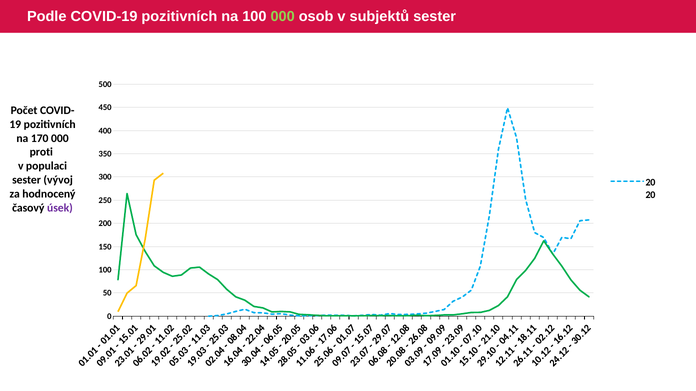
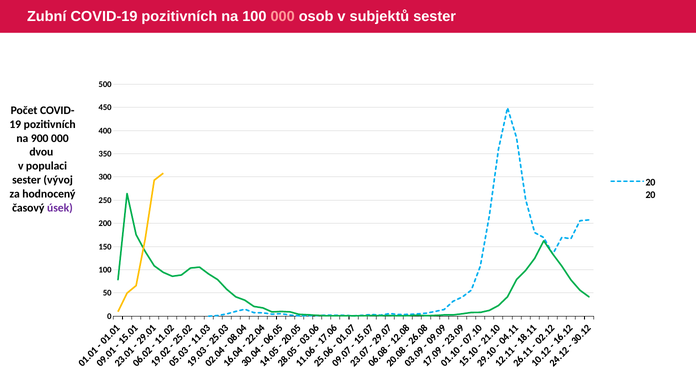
Podle: Podle -> Zubní
000 at (283, 16) colour: light green -> pink
170: 170 -> 900
proti: proti -> dvou
